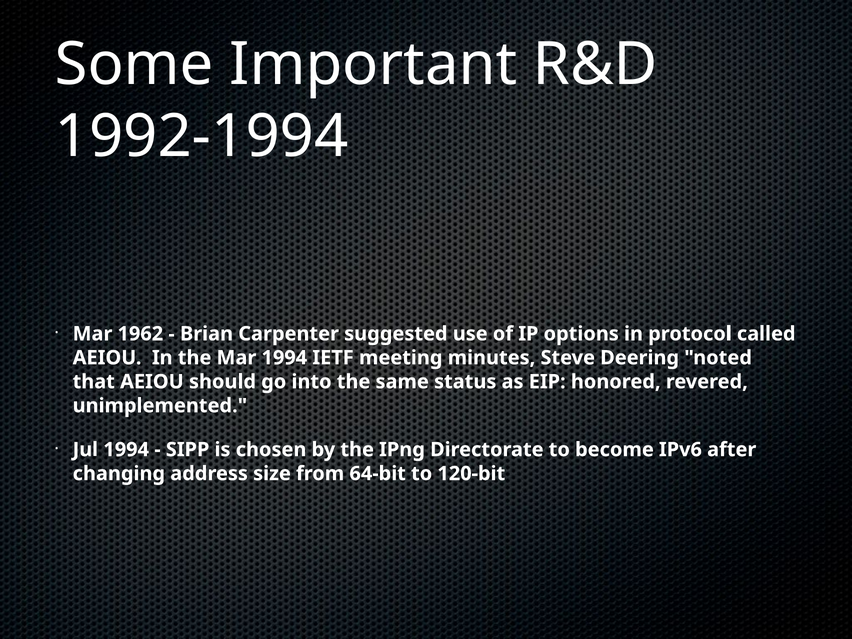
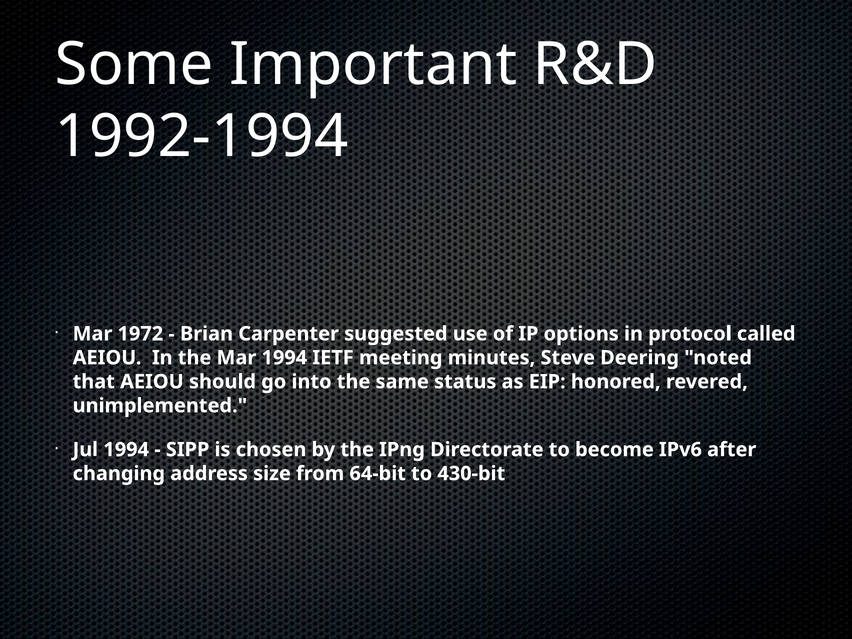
1962: 1962 -> 1972
120-bit: 120-bit -> 430-bit
